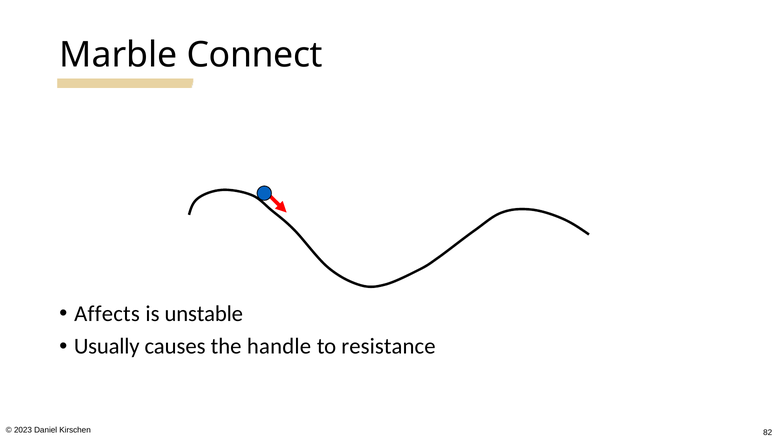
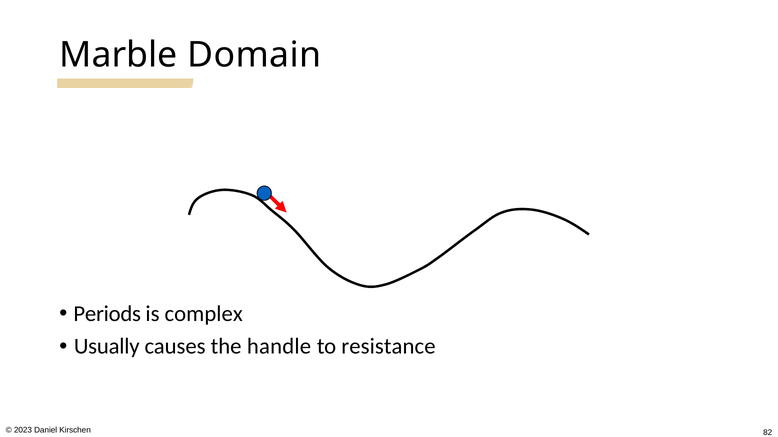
Connect: Connect -> Domain
Affects: Affects -> Periods
unstable: unstable -> complex
